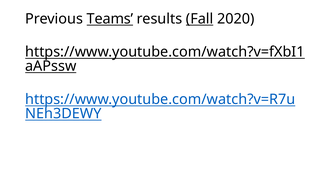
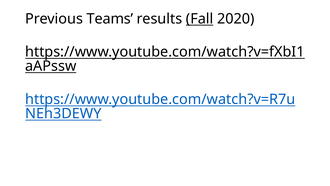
Teams underline: present -> none
